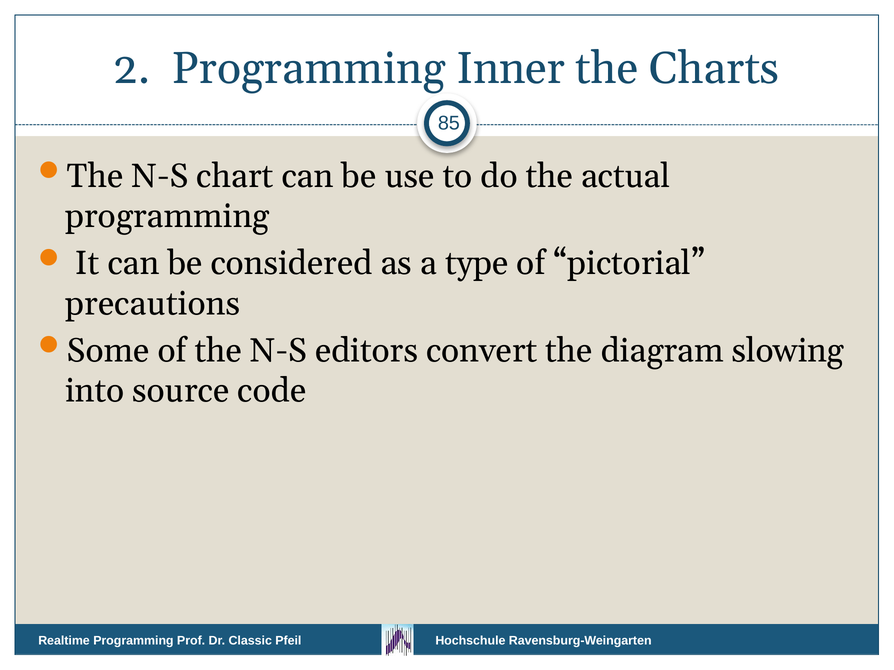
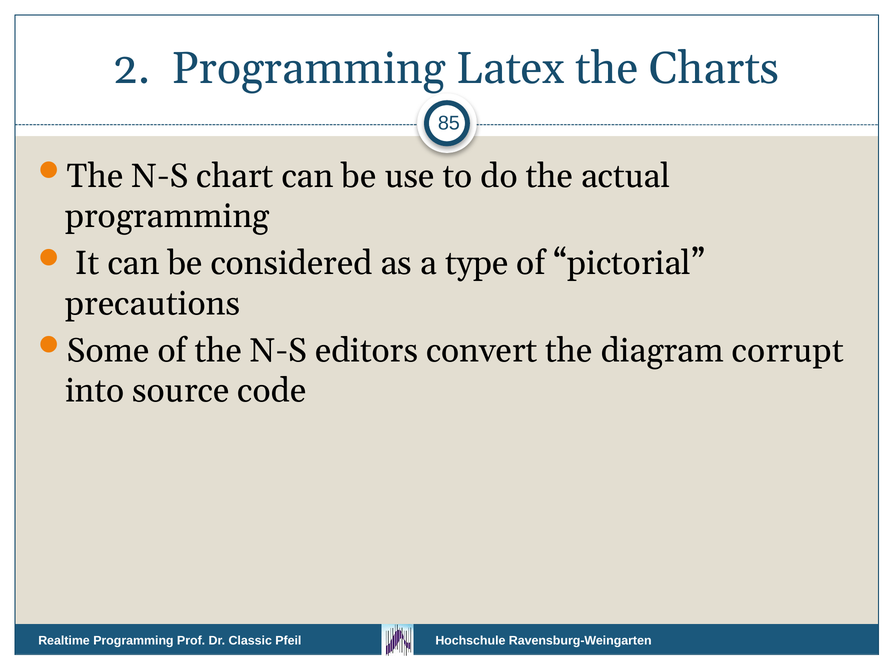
Inner: Inner -> Latex
slowing: slowing -> corrupt
